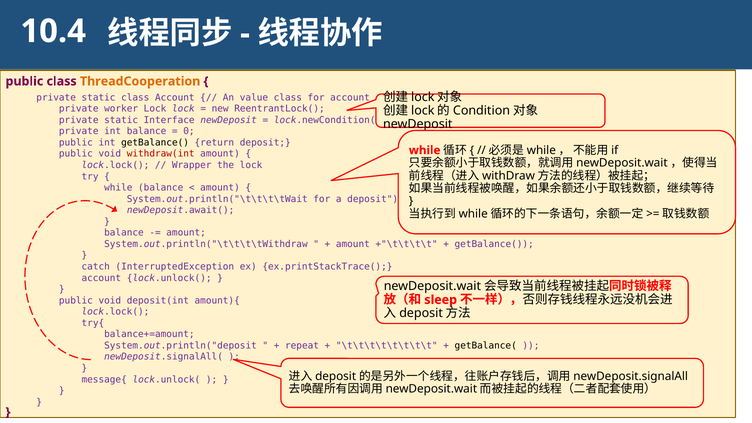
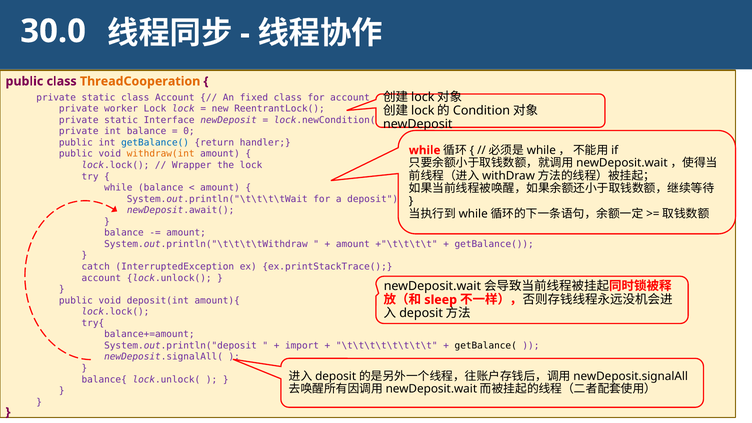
10.4: 10.4 -> 30.0
value: value -> fixed
getBalance( at (155, 143) colour: black -> blue
return deposit: deposit -> handler
withdraw(int colour: red -> orange
repeat: repeat -> import
message{: message{ -> balance{
